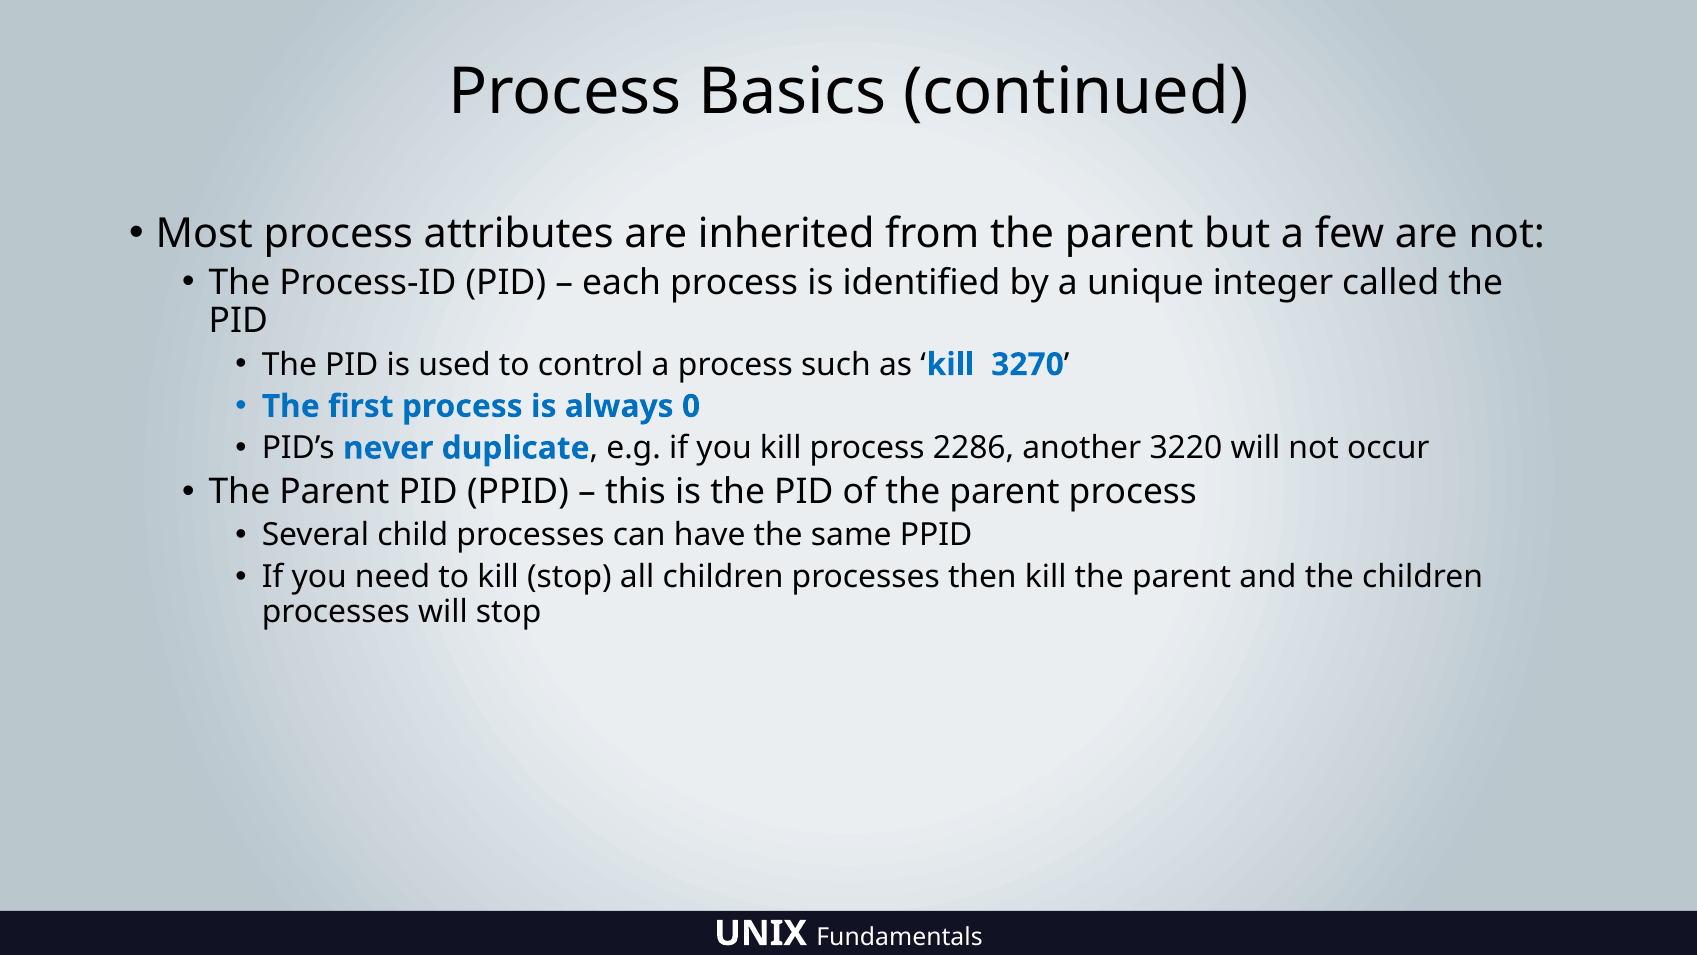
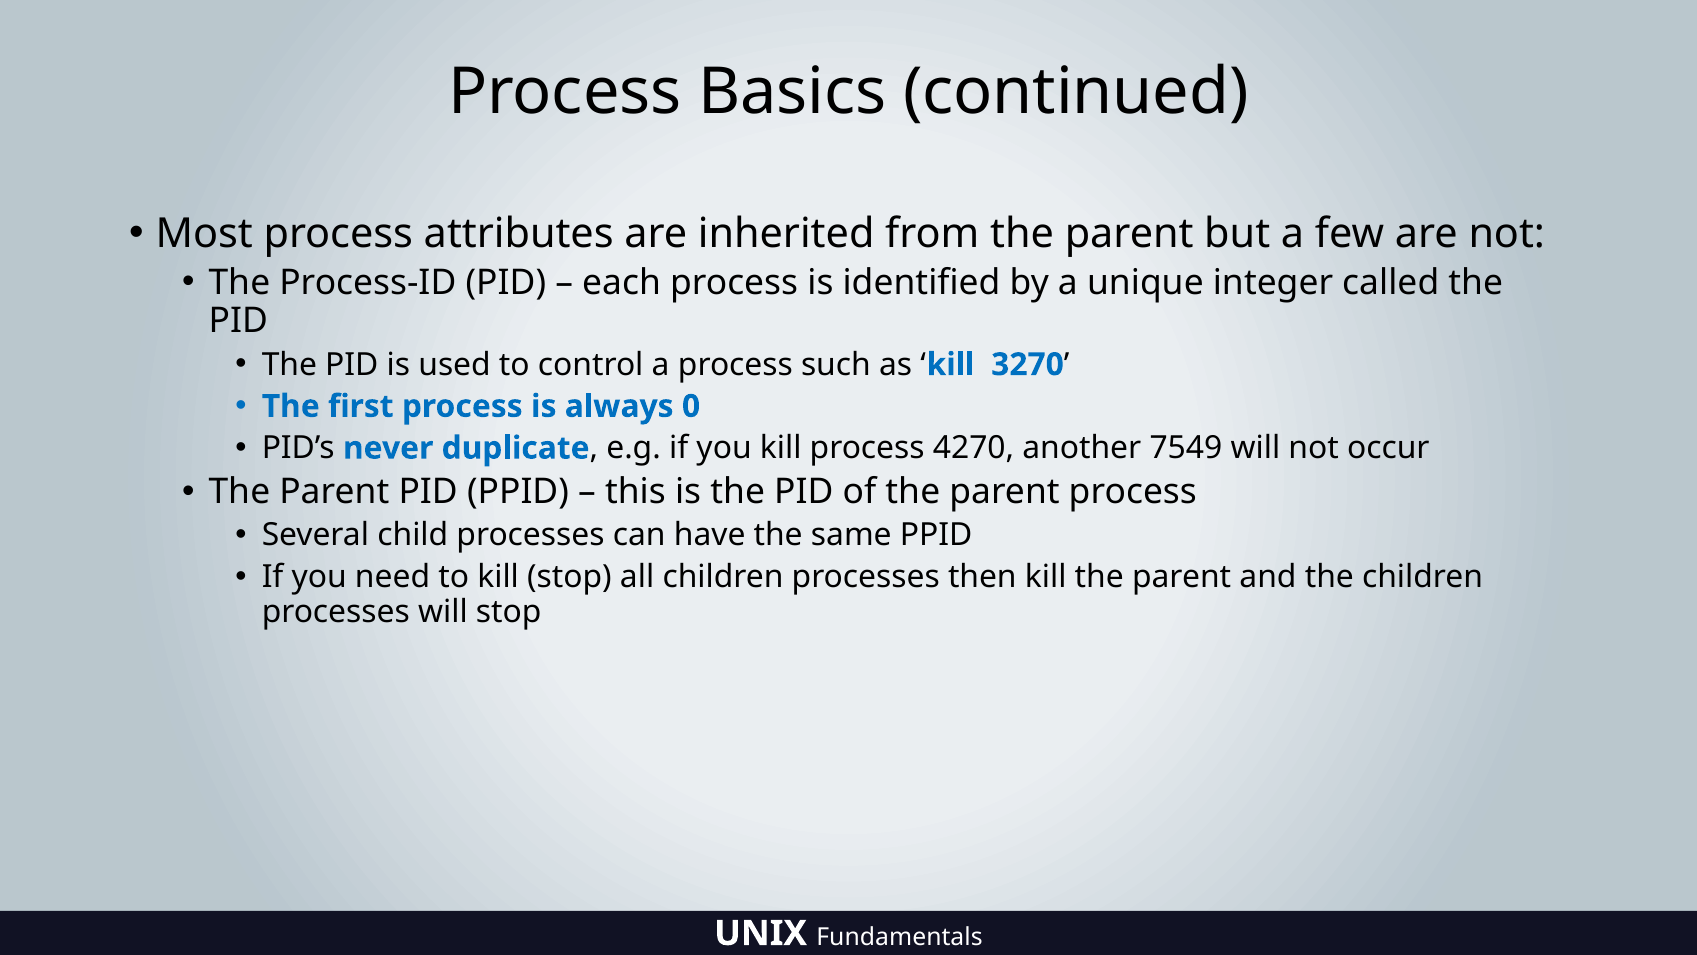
2286: 2286 -> 4270
3220: 3220 -> 7549
